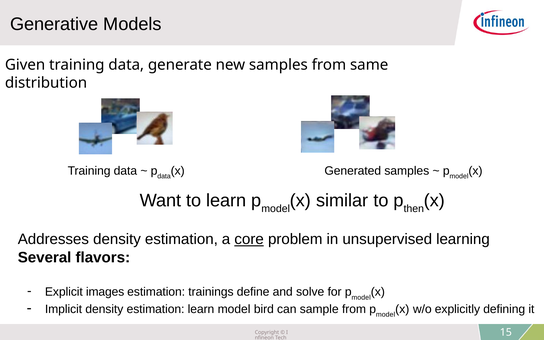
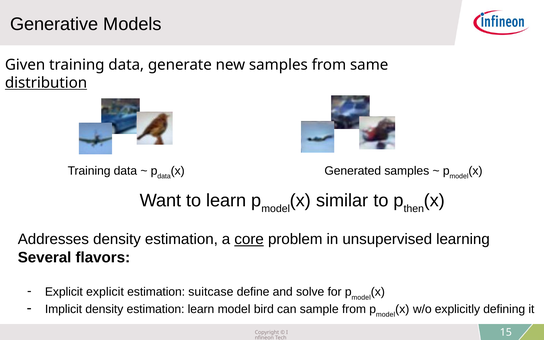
distribution underline: none -> present
Explicit images: images -> explicit
trainings: trainings -> suitcase
